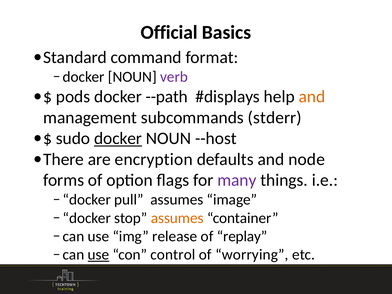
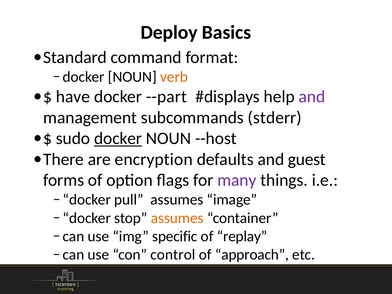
Official: Official -> Deploy
verb colour: purple -> orange
pods: pods -> have
--path: --path -> --part
and at (312, 97) colour: orange -> purple
node: node -> guest
release: release -> specific
use at (98, 255) underline: present -> none
worrying: worrying -> approach
